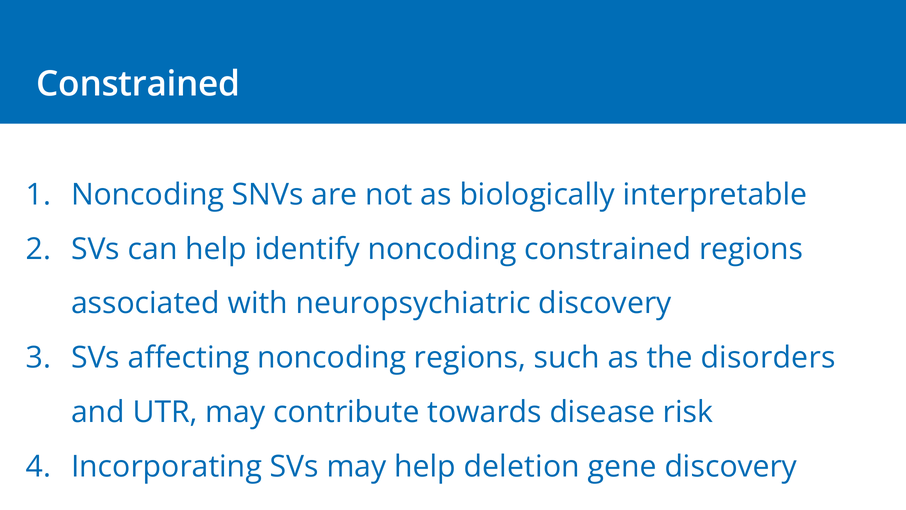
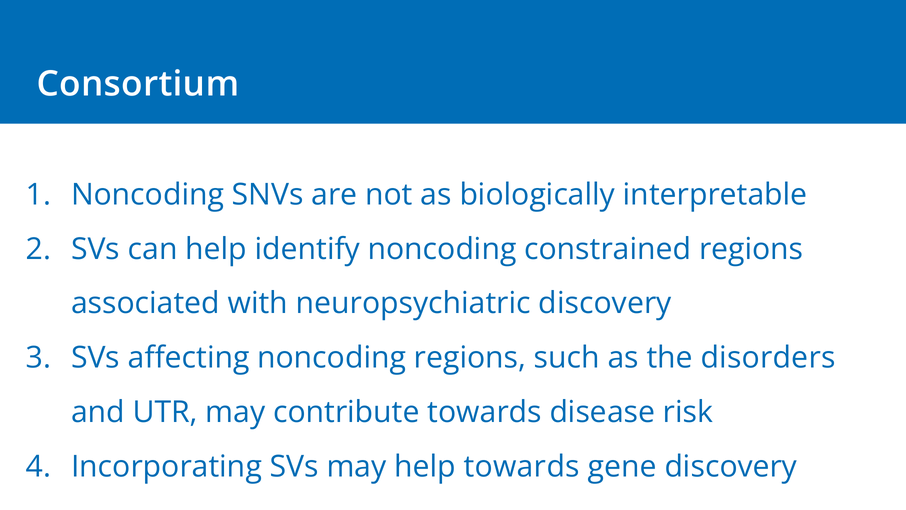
Constrained at (138, 84): Constrained -> Consortium
help deletion: deletion -> towards
